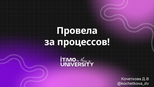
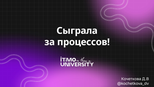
Провела: Провела -> Сыграла
